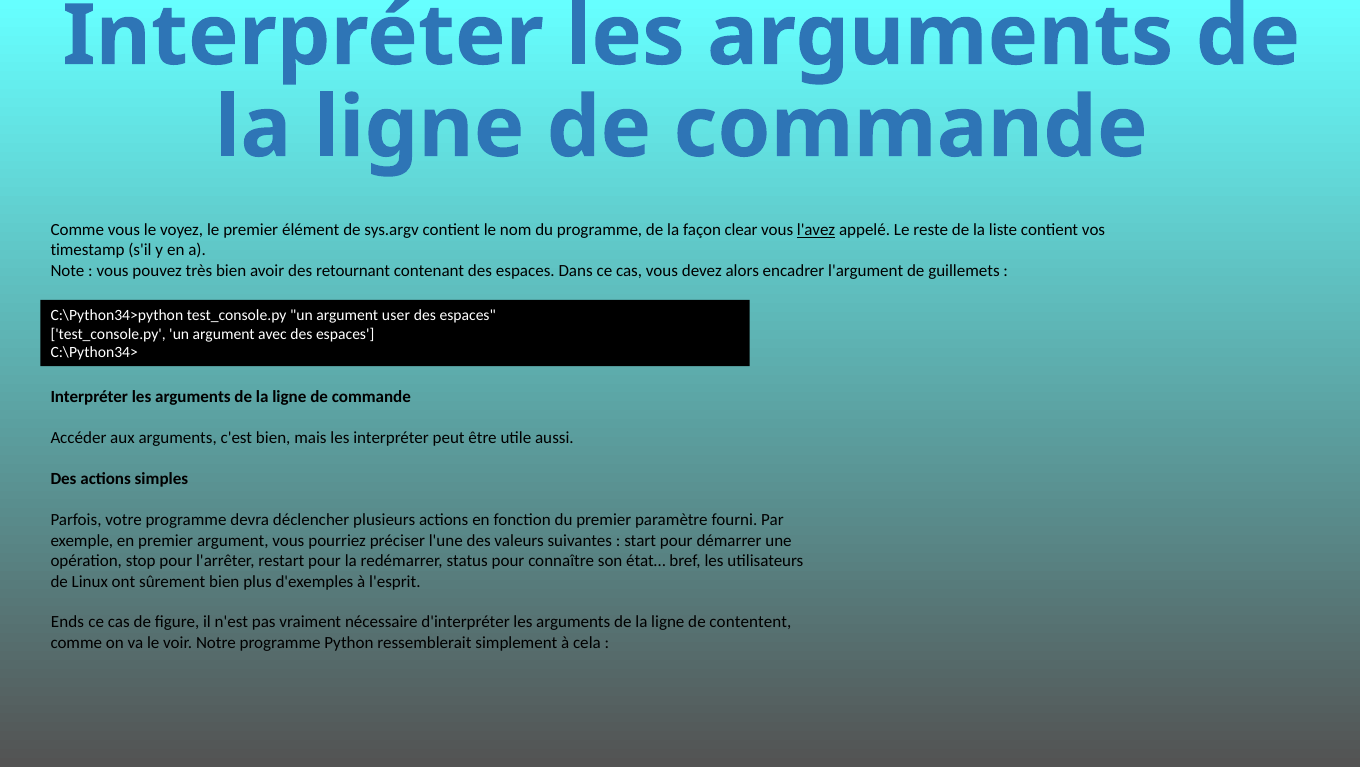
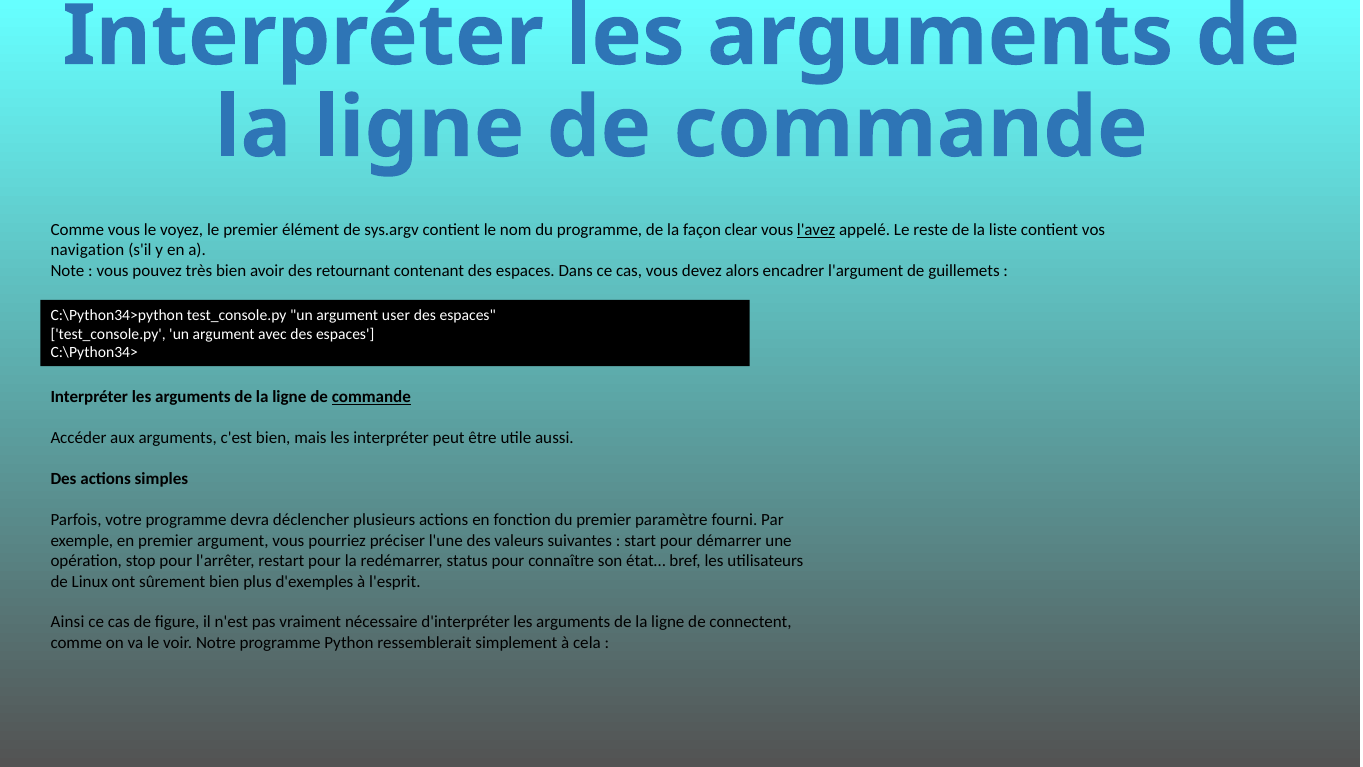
timestamp: timestamp -> navigation
commande at (371, 397) underline: none -> present
Ends: Ends -> Ainsi
contentent: contentent -> connectent
